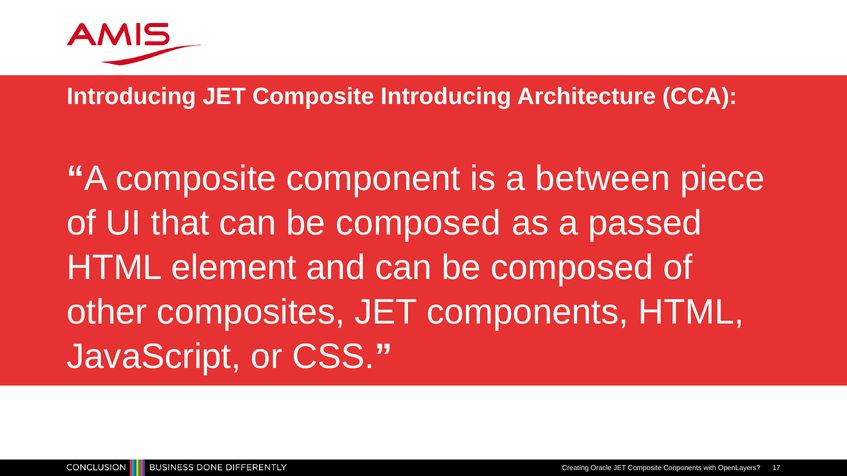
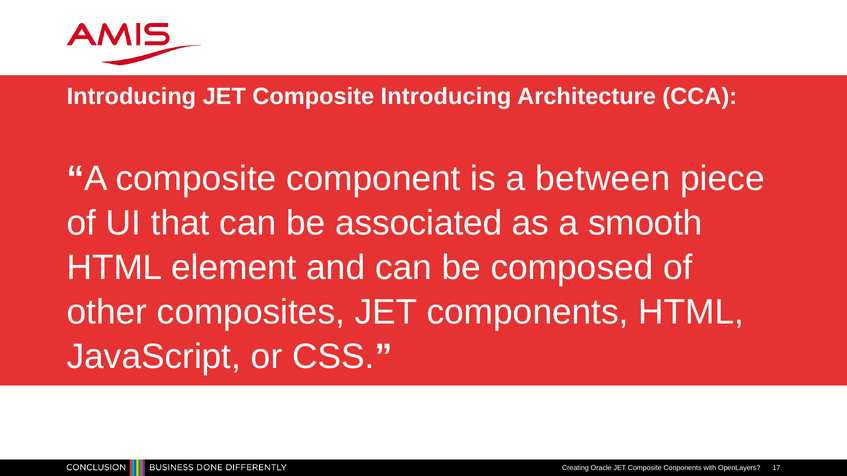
that can be composed: composed -> associated
passed: passed -> smooth
